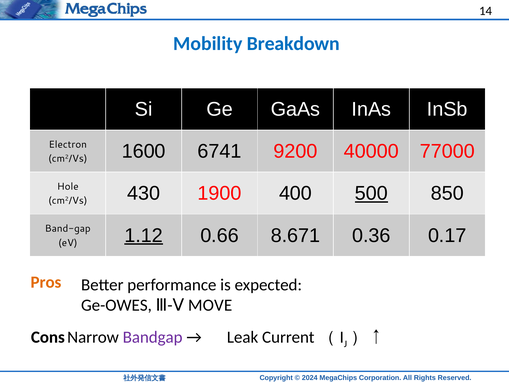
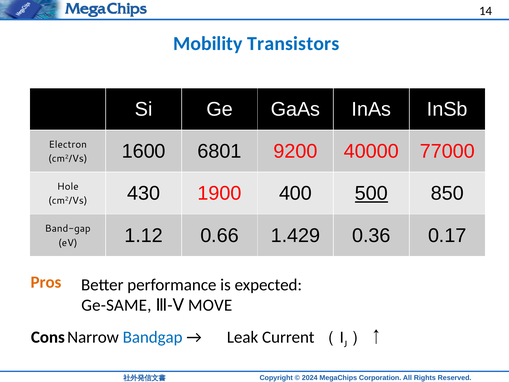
Breakdown: Breakdown -> Transistors
6741: 6741 -> 6801
1.12 underline: present -> none
8.671: 8.671 -> 1.429
Ge-OWES: Ge-OWES -> Ge-SAME
Bandgap colour: purple -> blue
